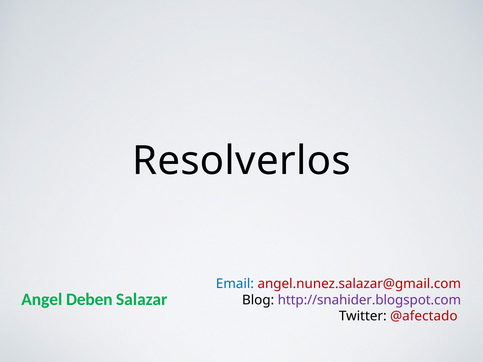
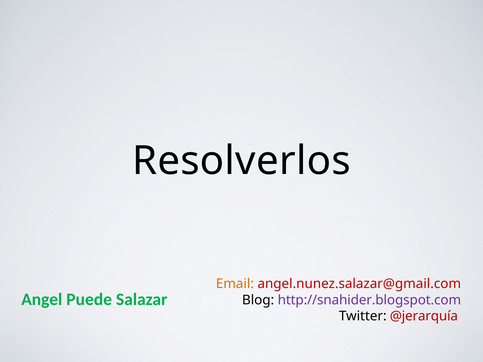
Email colour: blue -> orange
Deben: Deben -> Puede
@afectado: @afectado -> @jerarquía
